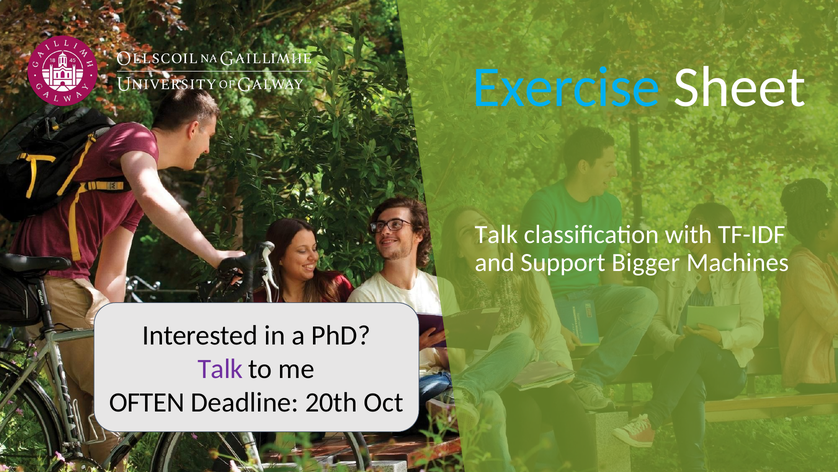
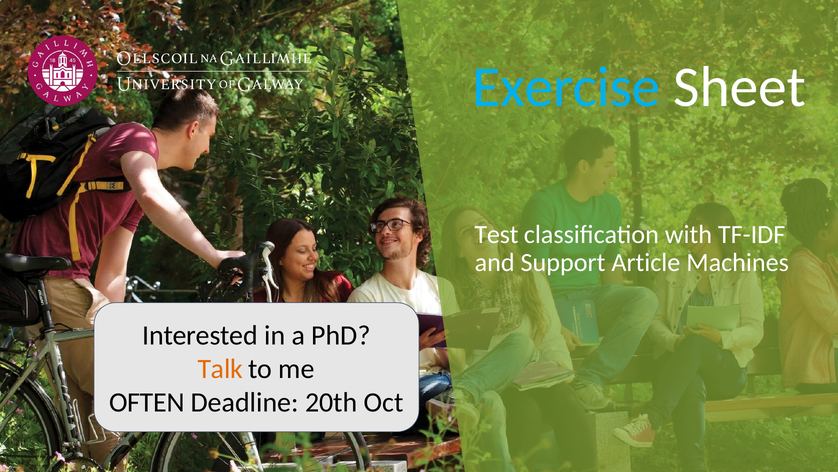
Talk at (496, 234): Talk -> Test
Bigger: Bigger -> Article
Talk at (220, 369) colour: purple -> orange
